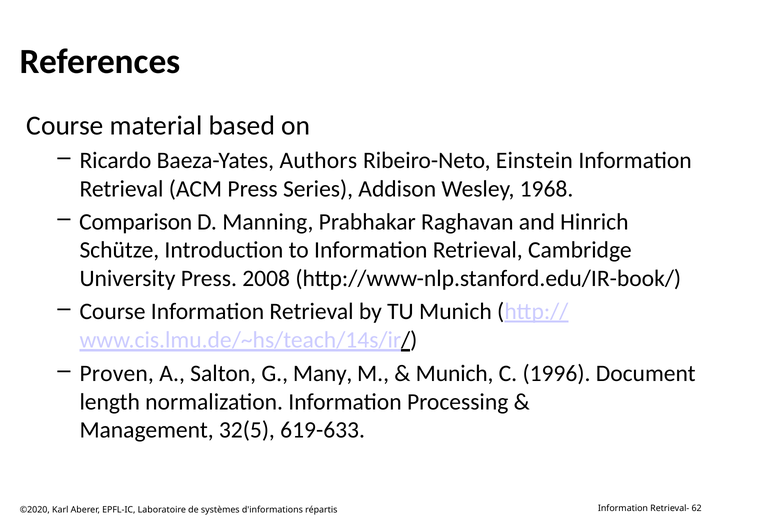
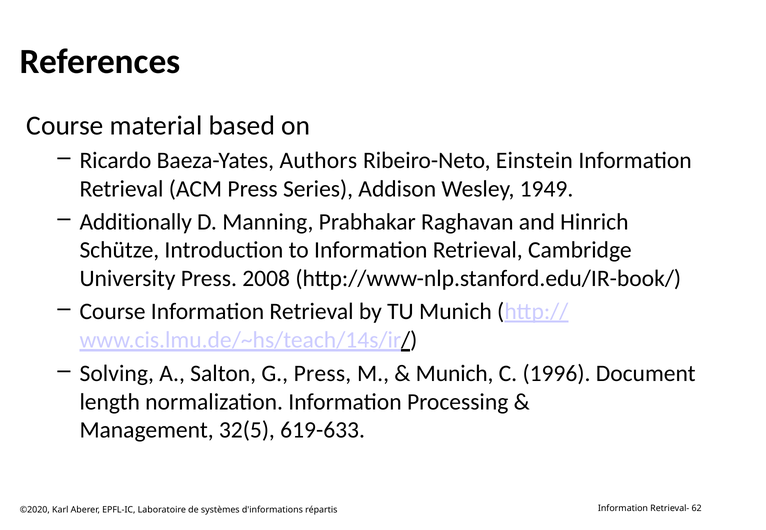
1968: 1968 -> 1949
Comparison: Comparison -> Additionally
Proven: Proven -> Solving
G Many: Many -> Press
